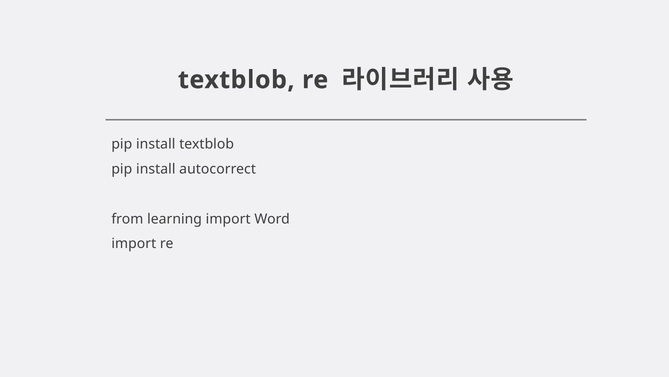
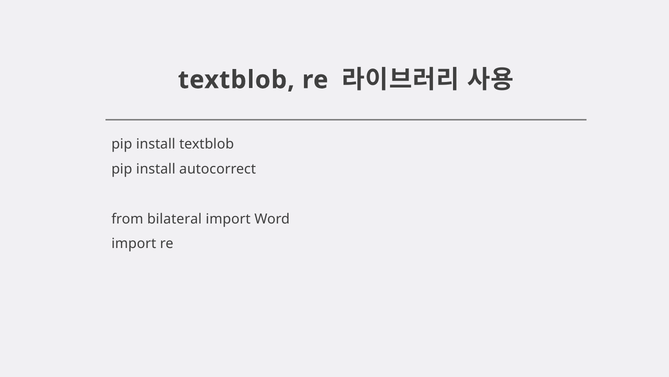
learning: learning -> bilateral
